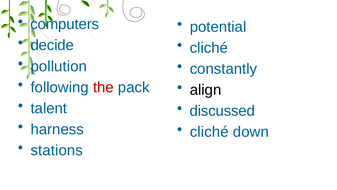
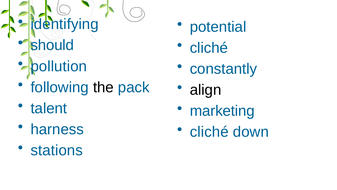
computers: computers -> identifying
decide: decide -> should
the colour: red -> black
discussed: discussed -> marketing
